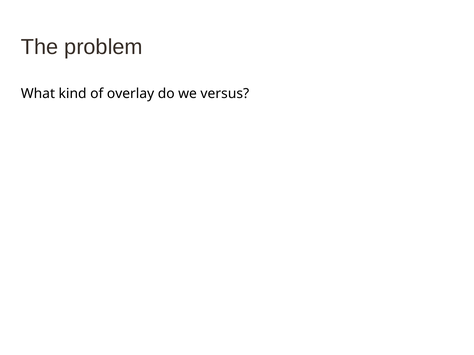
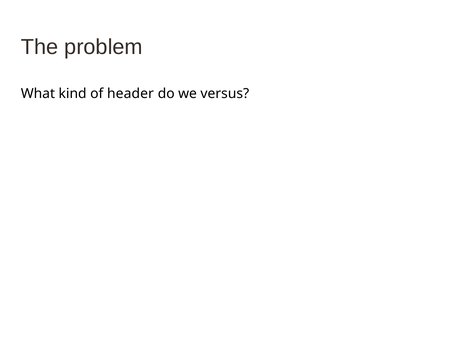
overlay: overlay -> header
